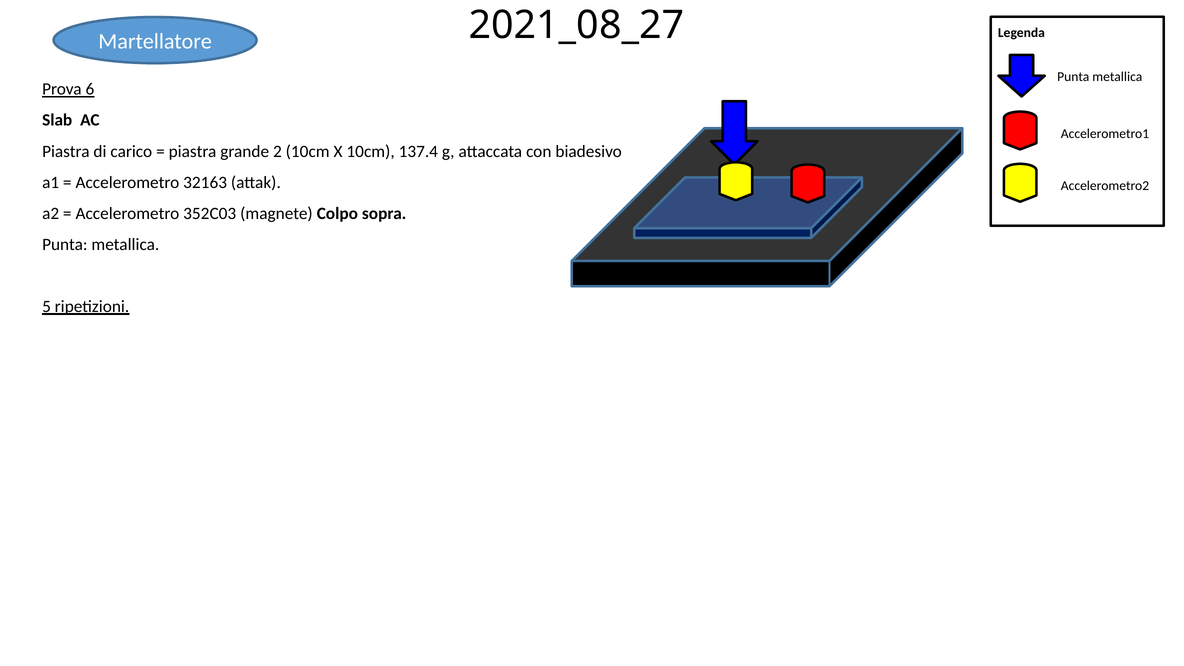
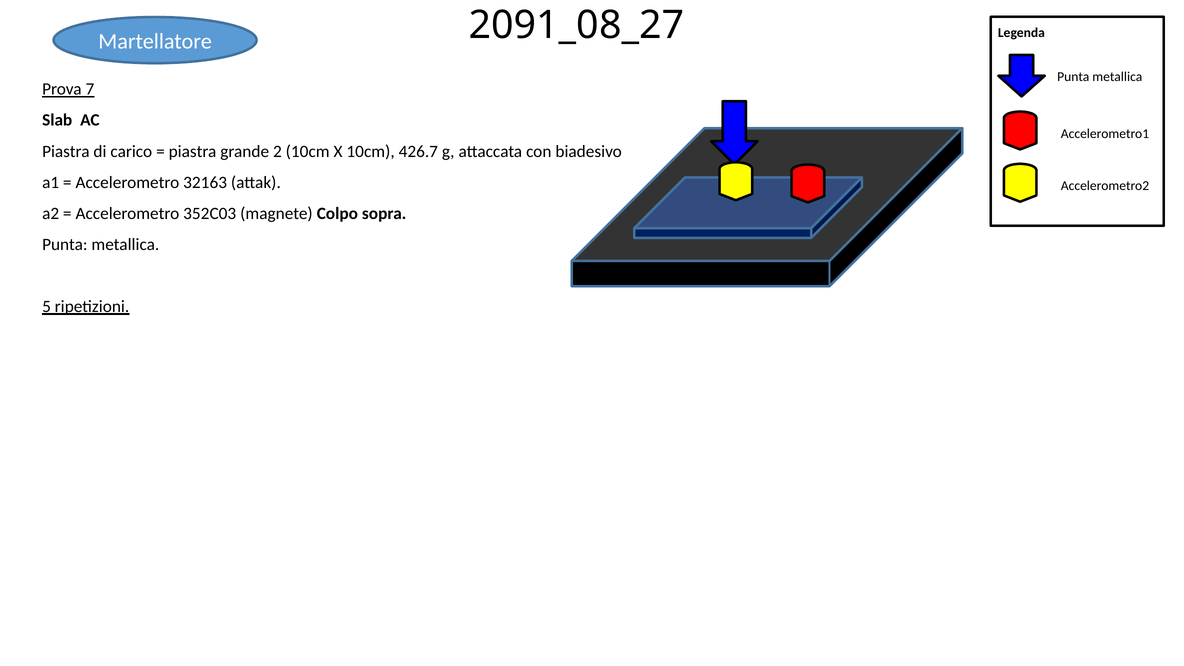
2021_08_27: 2021_08_27 -> 2091_08_27
6: 6 -> 7
137.4: 137.4 -> 426.7
